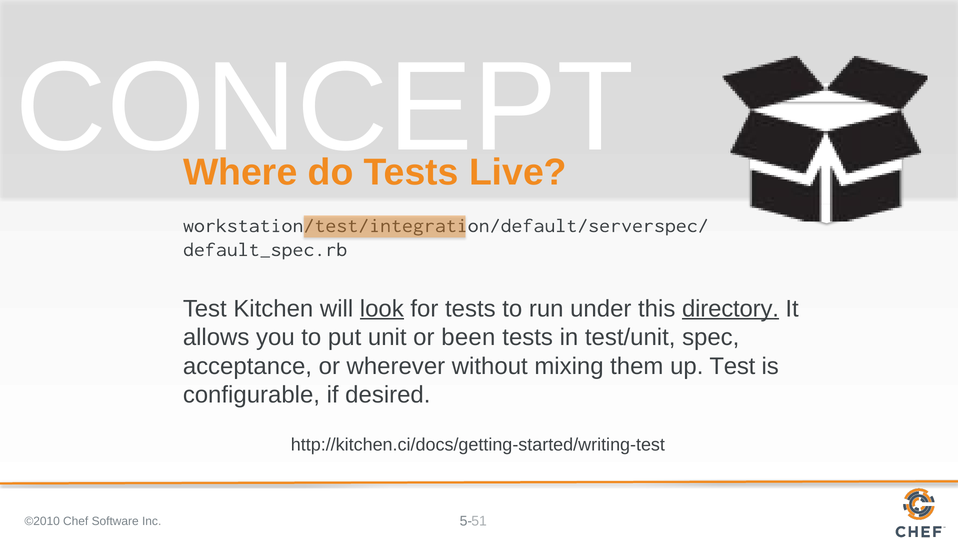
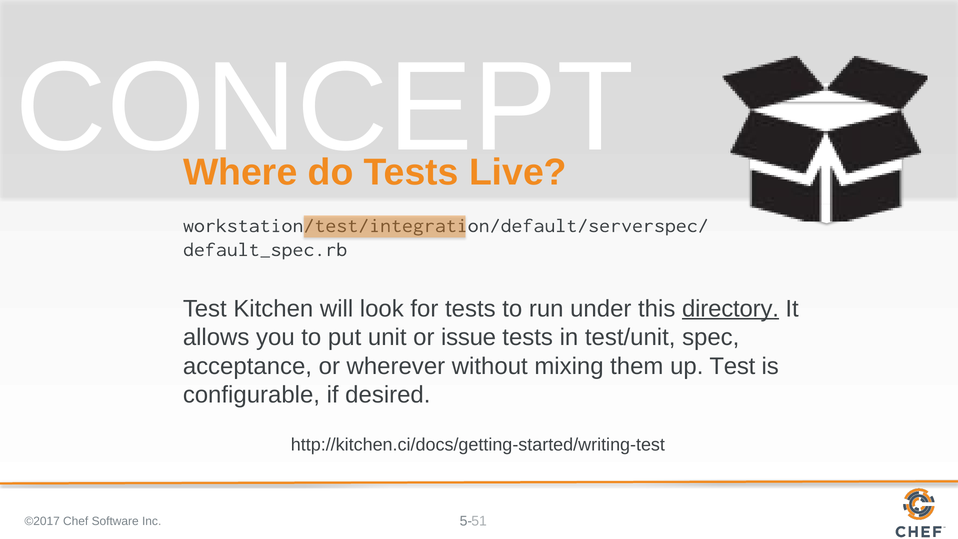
look underline: present -> none
been: been -> issue
©2010: ©2010 -> ©2017
